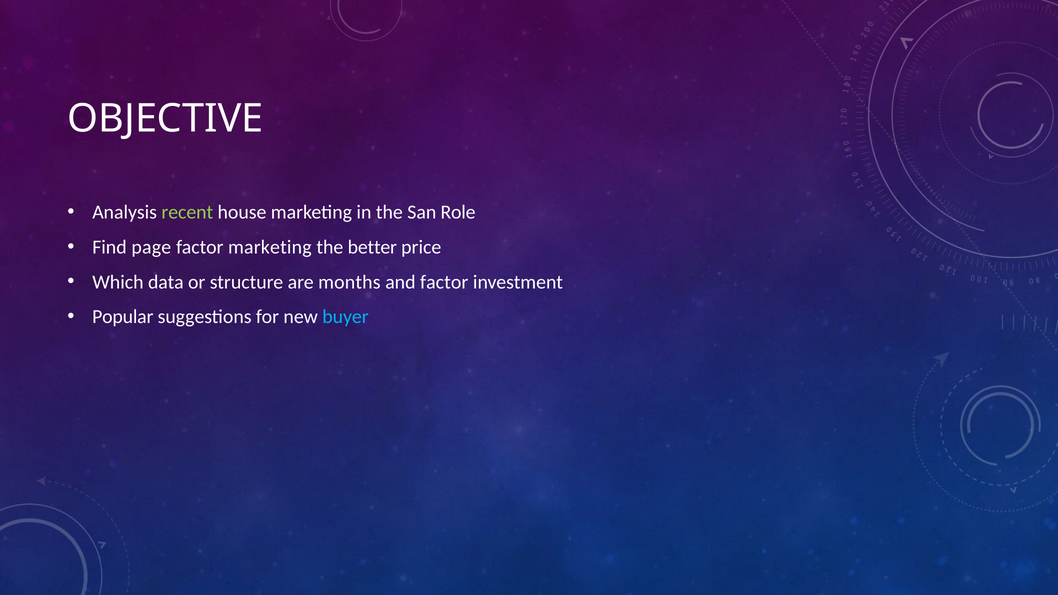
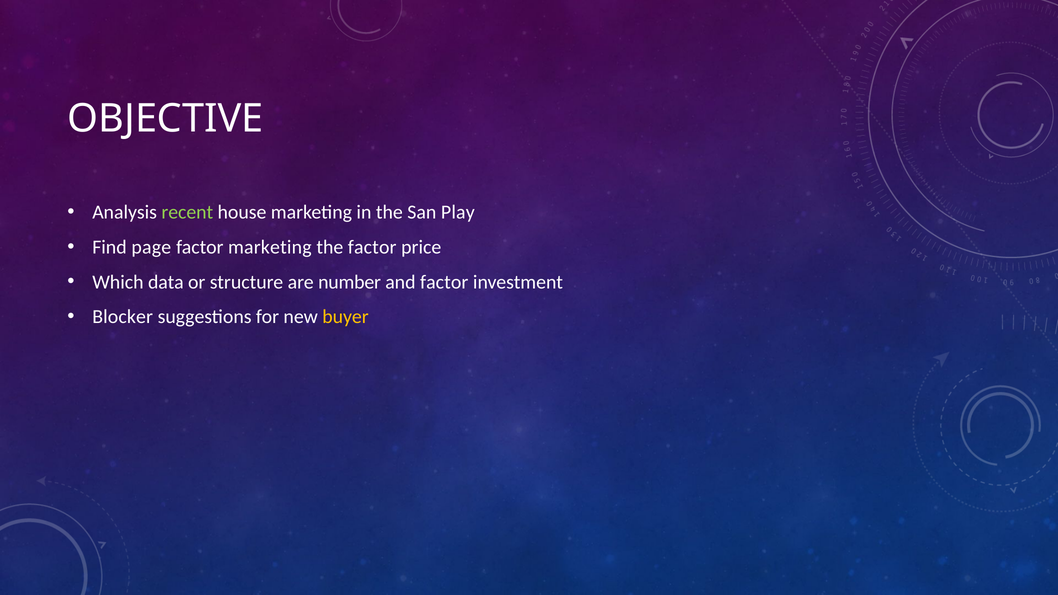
Role: Role -> Play
the better: better -> factor
months: months -> number
Popular: Popular -> Blocker
buyer colour: light blue -> yellow
